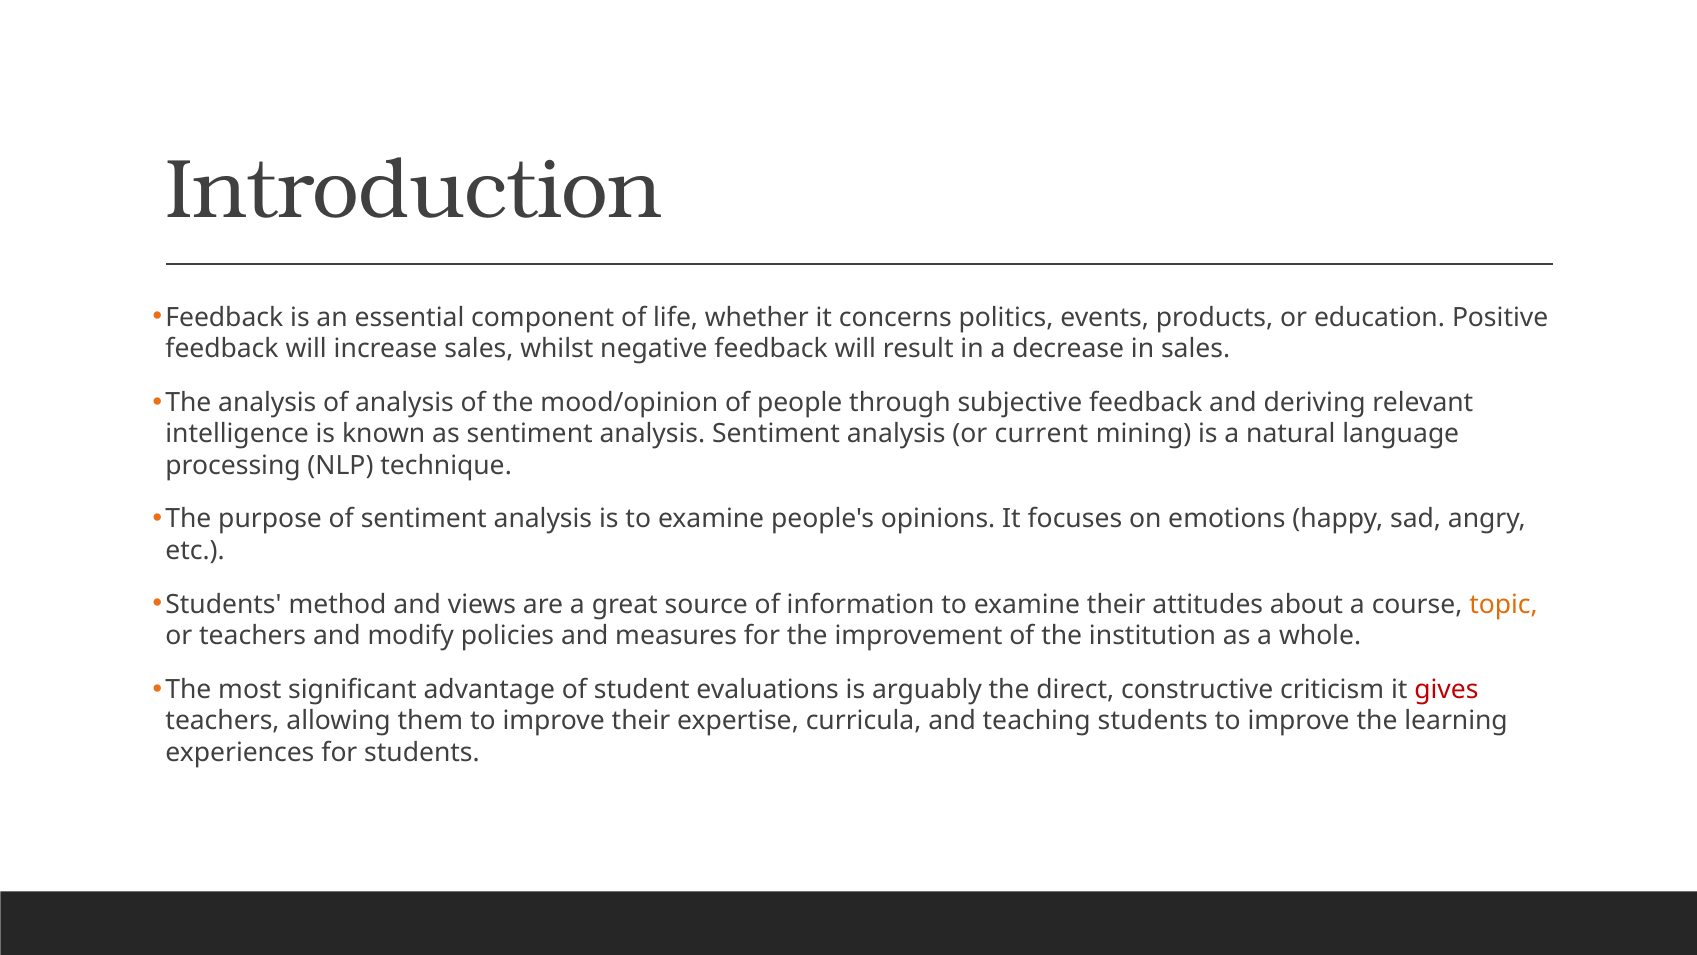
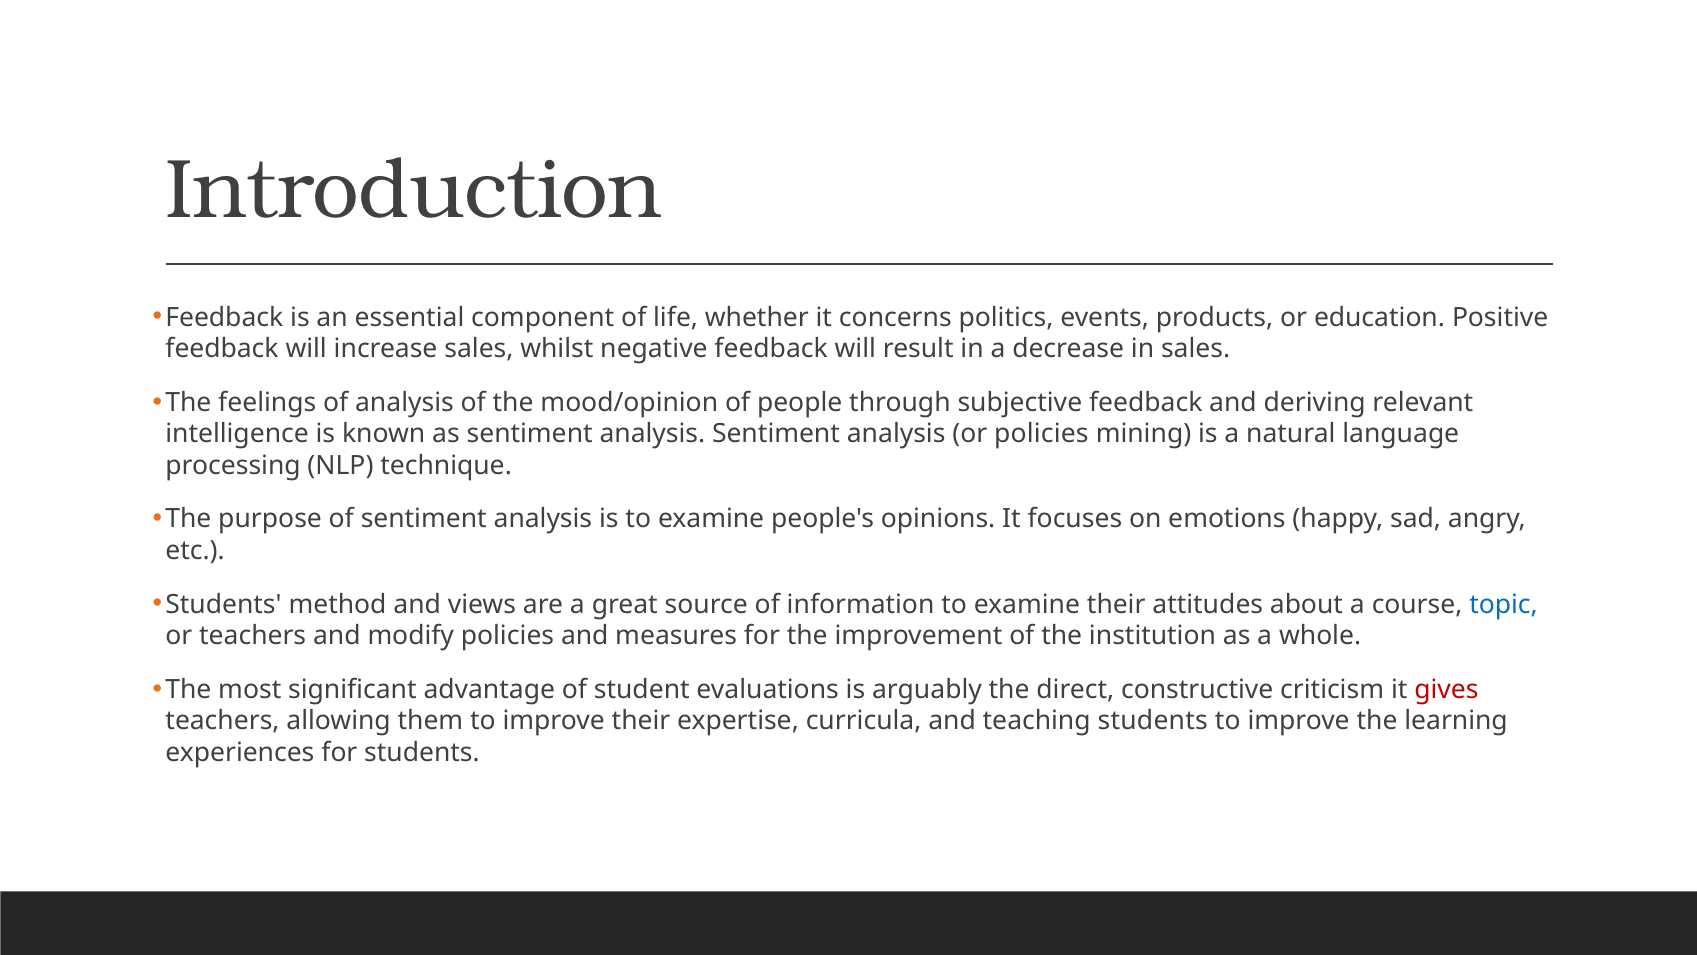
The analysis: analysis -> feelings
or current: current -> policies
topic colour: orange -> blue
